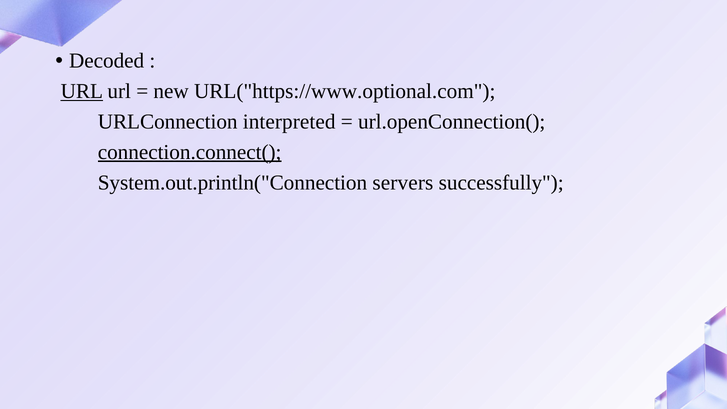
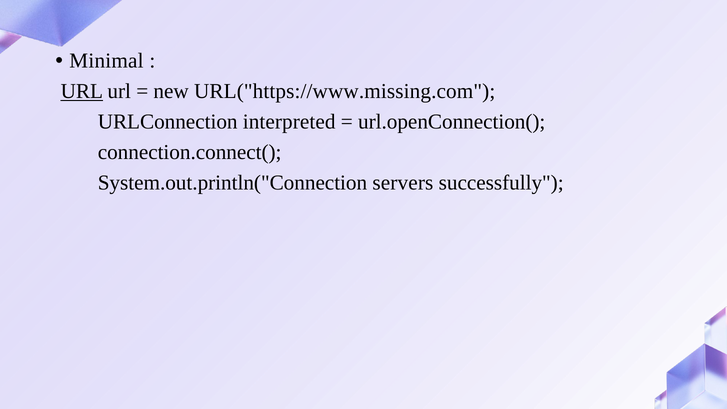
Decoded: Decoded -> Minimal
URL("https://www.optional.com: URL("https://www.optional.com -> URL("https://www.missing.com
connection.connect( underline: present -> none
